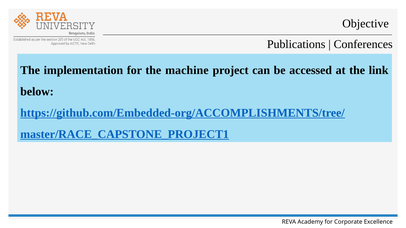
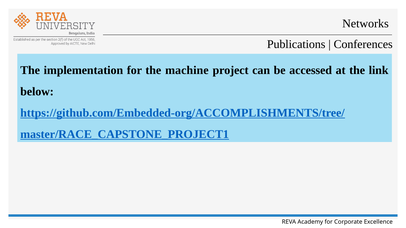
Objective: Objective -> Networks
